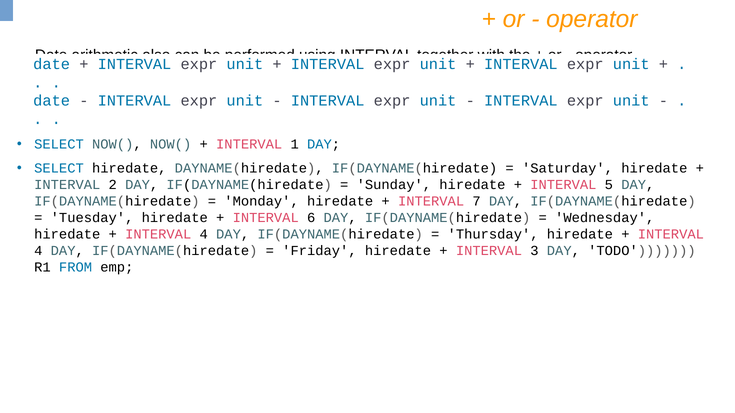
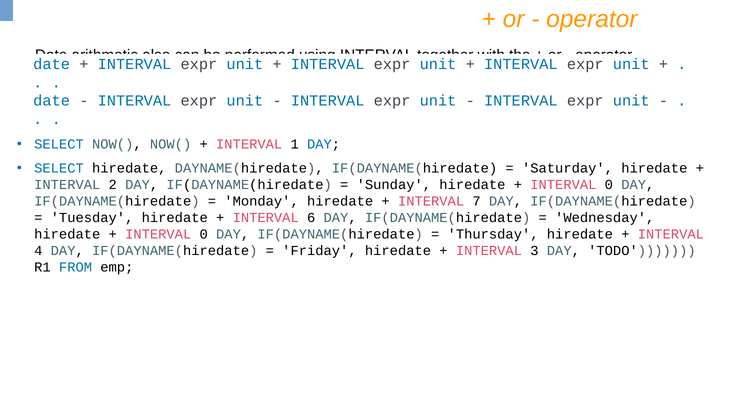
5 at (609, 185): 5 -> 0
4 at (204, 235): 4 -> 0
